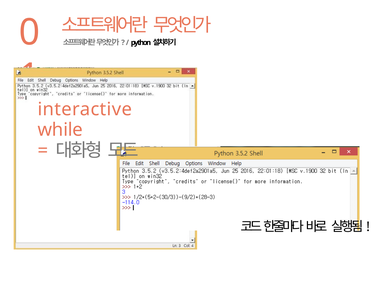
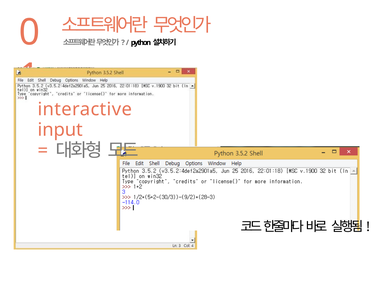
while: while -> input
